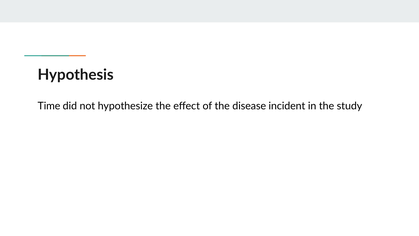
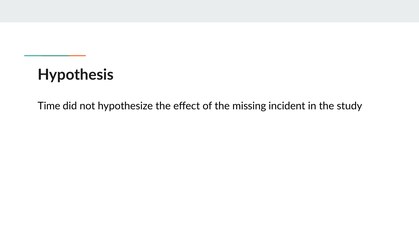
disease: disease -> missing
